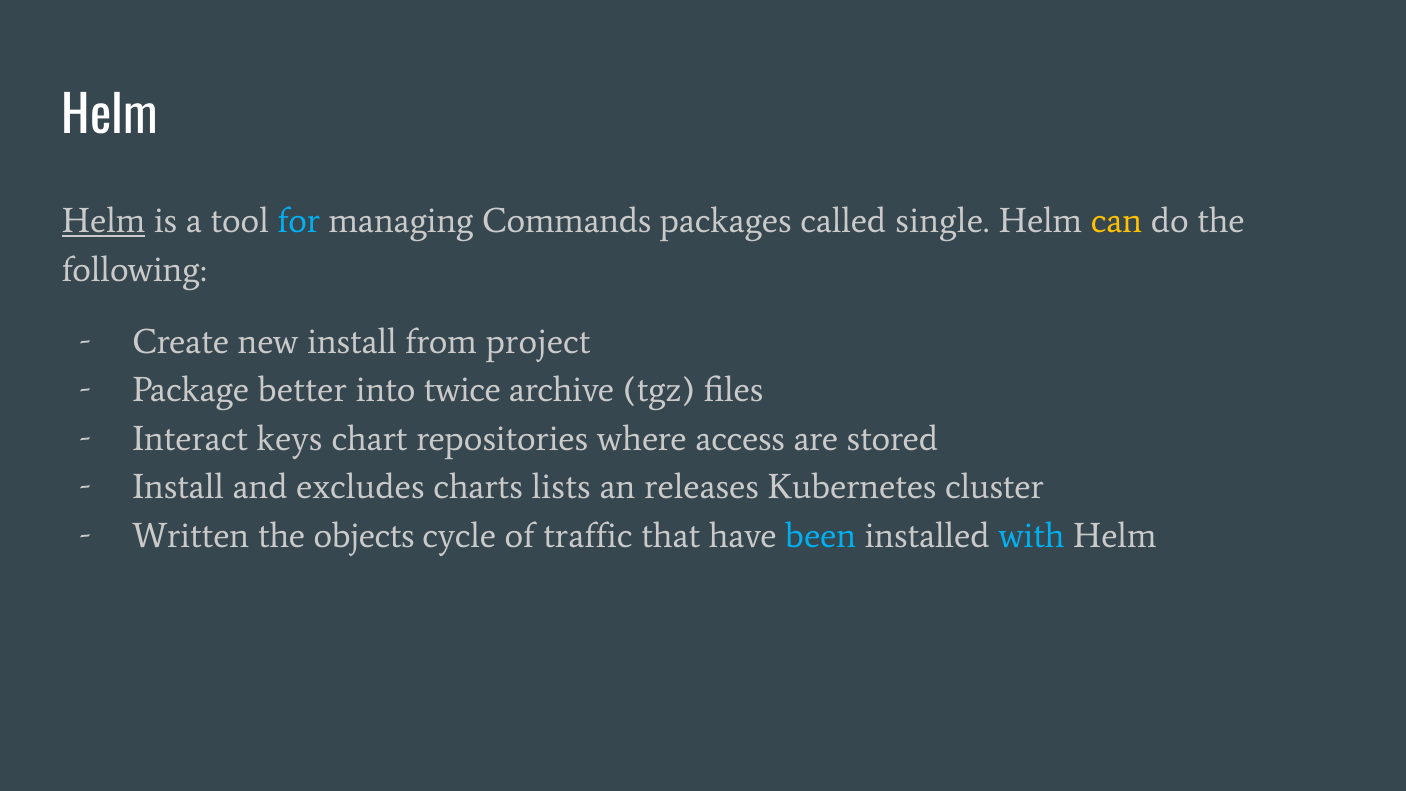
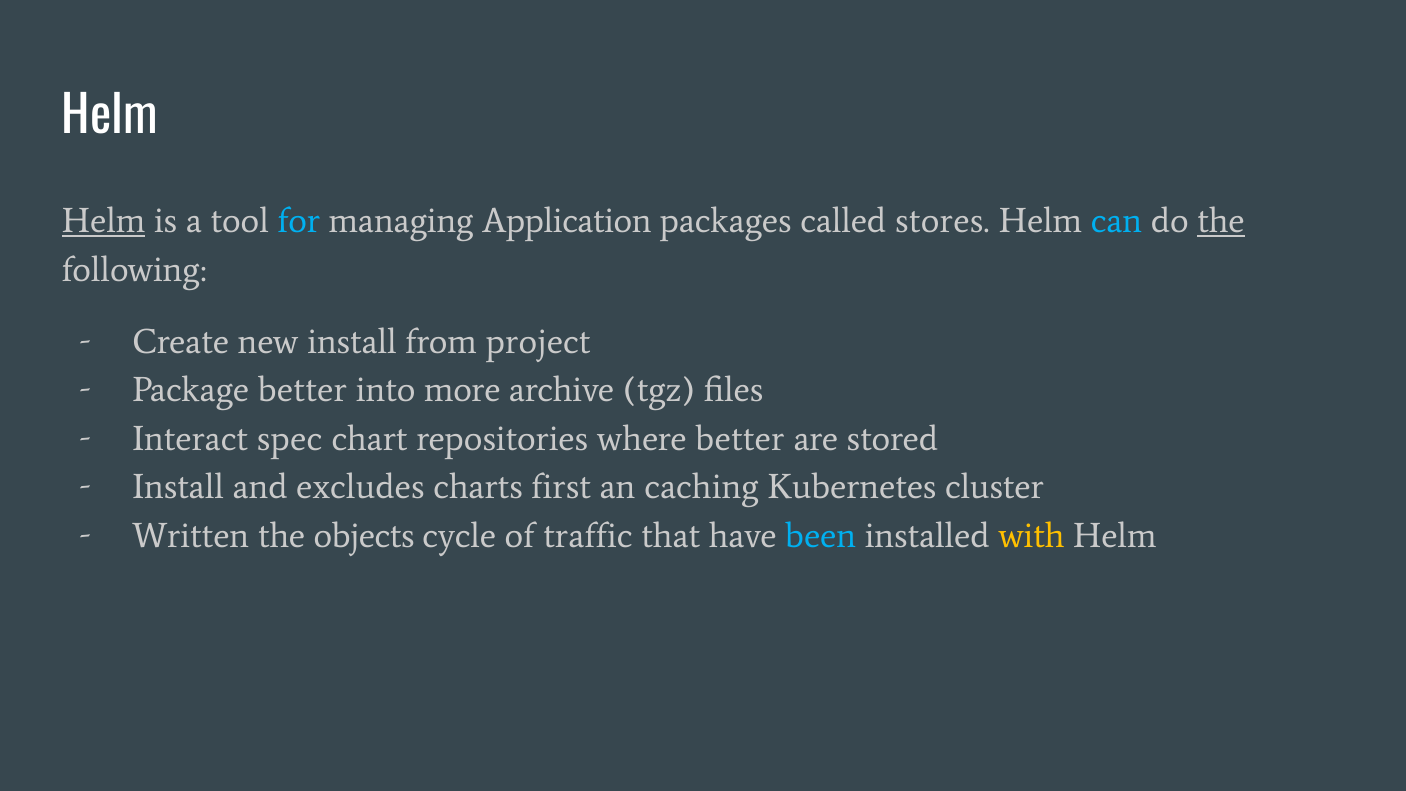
Commands: Commands -> Application
single: single -> stores
can colour: yellow -> light blue
the at (1221, 221) underline: none -> present
twice: twice -> more
keys: keys -> spec
where access: access -> better
lists: lists -> first
releases: releases -> caching
with colour: light blue -> yellow
